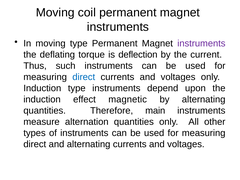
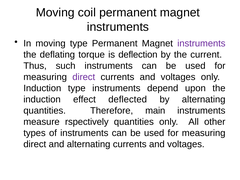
direct at (84, 77) colour: blue -> purple
magnetic: magnetic -> deflected
alternation: alternation -> rspectively
